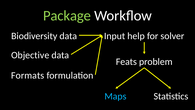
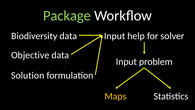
Feats at (126, 61): Feats -> Input
Formats: Formats -> Solution
Maps colour: light blue -> yellow
